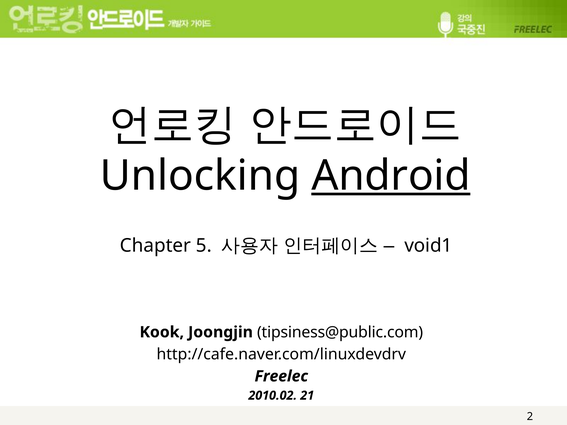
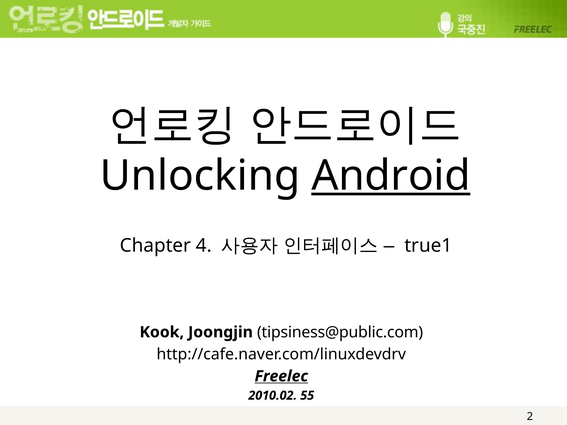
5: 5 -> 4
void1: void1 -> true1
Freelec underline: none -> present
21: 21 -> 55
